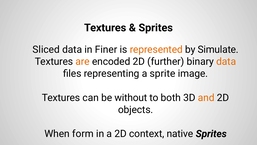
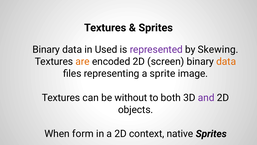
Sliced at (46, 49): Sliced -> Binary
Finer: Finer -> Used
represented colour: orange -> purple
Simulate: Simulate -> Skewing
further: further -> screen
and colour: orange -> purple
